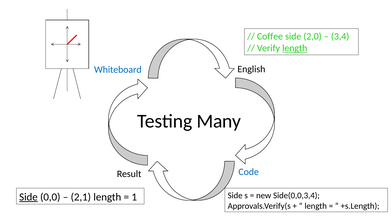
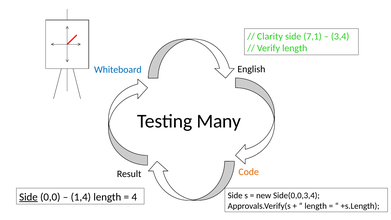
Coffee: Coffee -> Clarity
2,0: 2,0 -> 7,1
length at (295, 48) underline: present -> none
Code colour: blue -> orange
2,1: 2,1 -> 1,4
1: 1 -> 4
